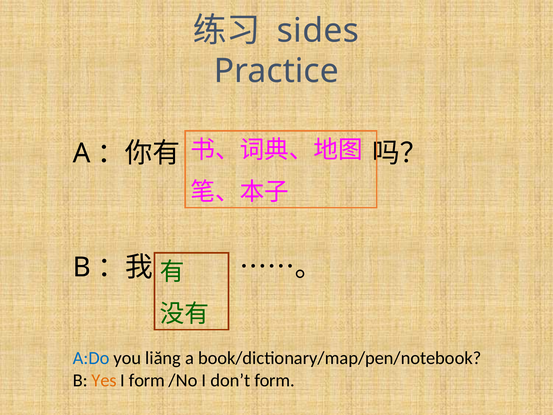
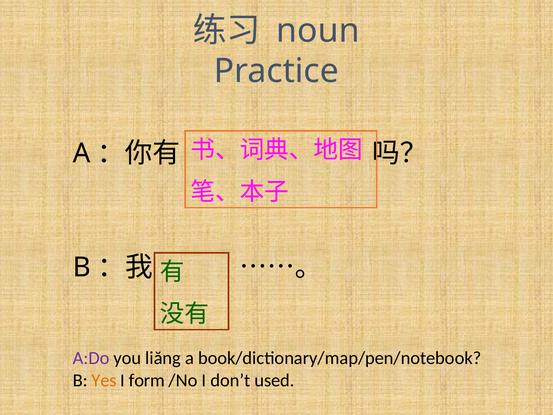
sides: sides -> noun
A:Do colour: blue -> purple
don’t form: form -> used
